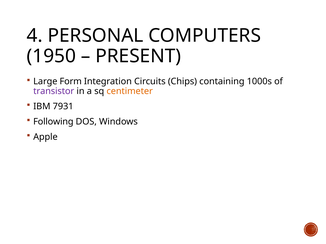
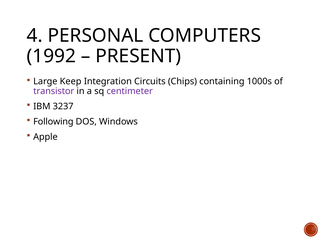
1950: 1950 -> 1992
Form: Form -> Keep
centimeter colour: orange -> purple
7931: 7931 -> 3237
